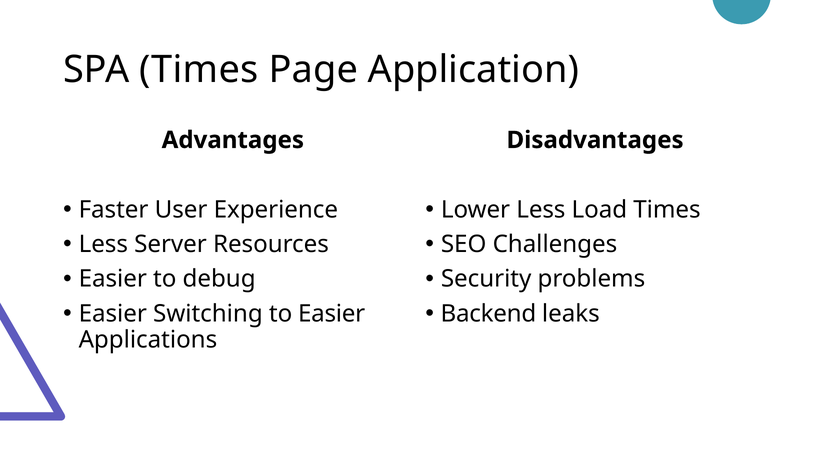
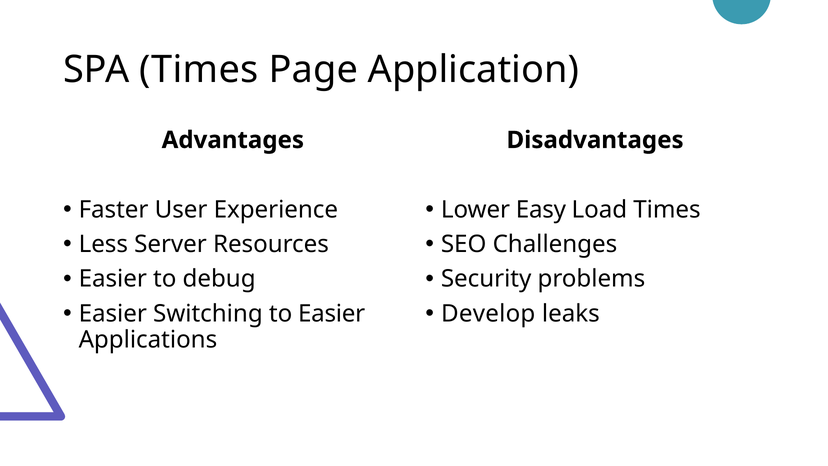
Lower Less: Less -> Easy
Backend: Backend -> Develop
